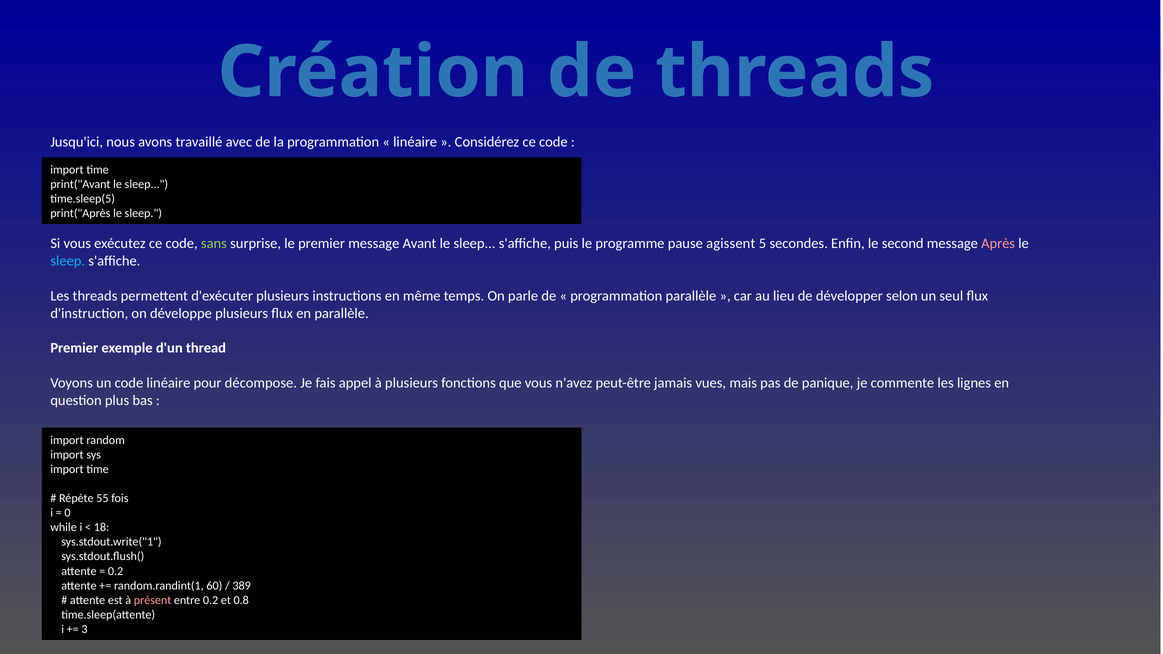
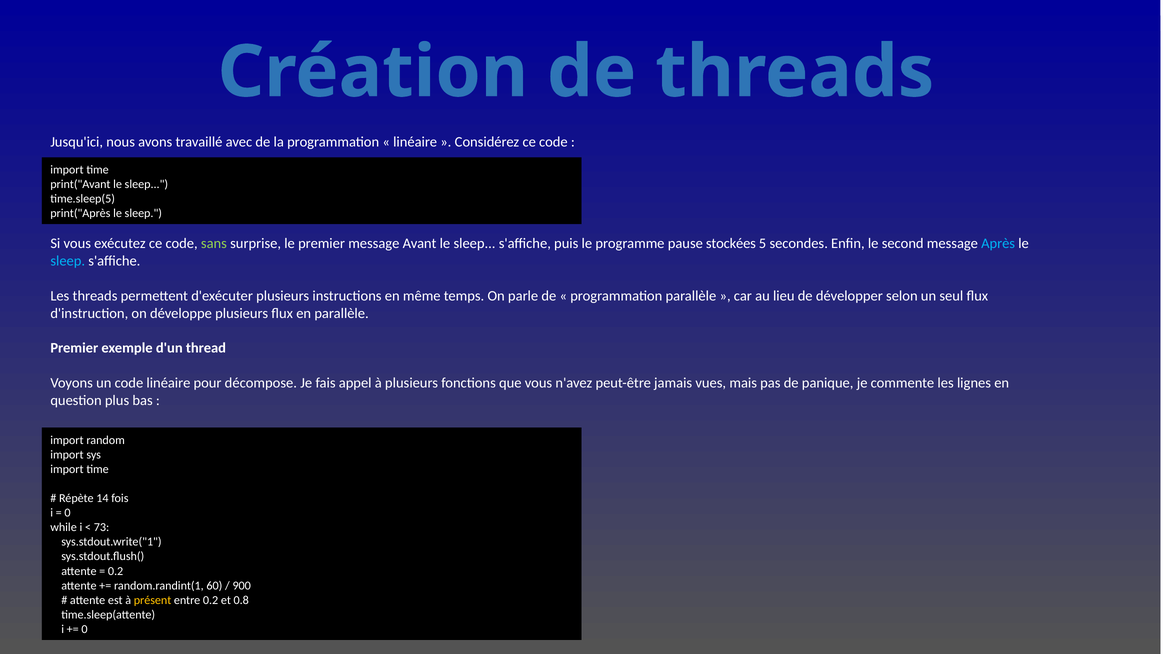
agissent: agissent -> stockées
Après colour: pink -> light blue
55: 55 -> 14
18: 18 -> 73
389: 389 -> 900
présent colour: pink -> yellow
3 at (85, 629): 3 -> 0
